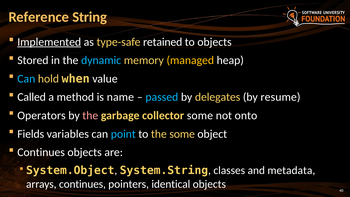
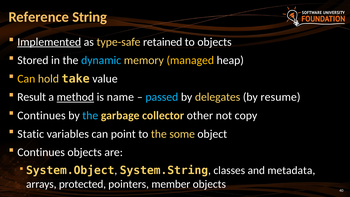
Can at (26, 79) colour: light blue -> yellow
when: when -> take
Called: Called -> Result
method underline: none -> present
Operators at (41, 115): Operators -> Continues
the at (90, 115) colour: pink -> light blue
collector some: some -> other
onto: onto -> copy
Fields: Fields -> Static
point colour: light blue -> white
arrays continues: continues -> protected
identical: identical -> member
